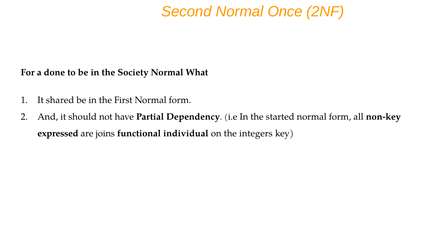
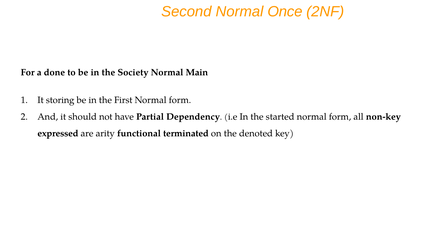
What: What -> Main
shared: shared -> storing
joins: joins -> arity
individual: individual -> terminated
integers: integers -> denoted
